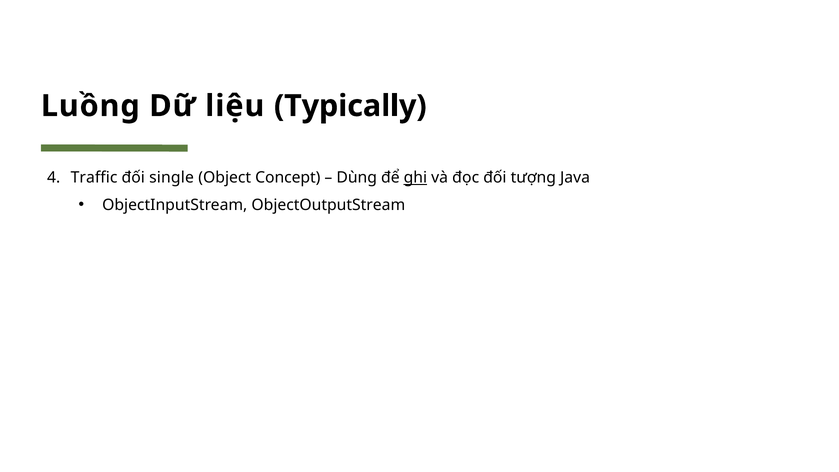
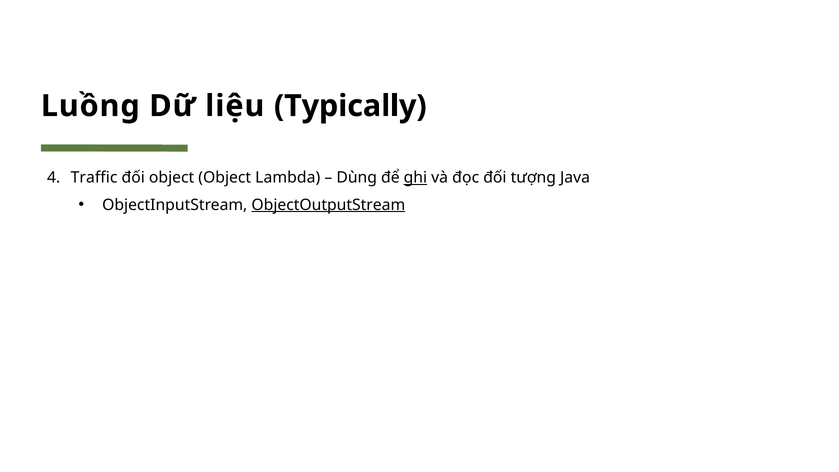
đối single: single -> object
Concept: Concept -> Lambda
ObjectOutputStream underline: none -> present
